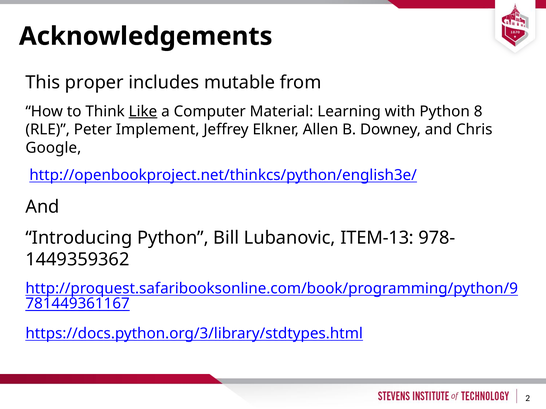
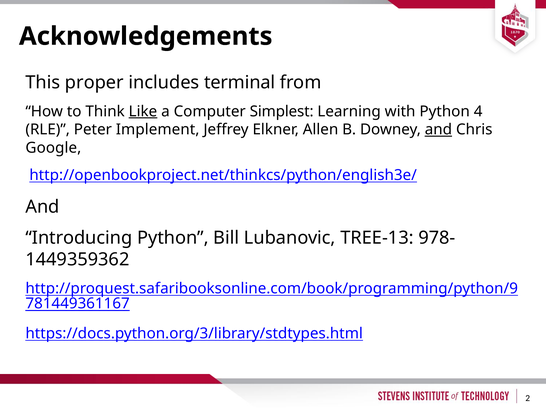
mutable: mutable -> terminal
Material: Material -> Simplest
8: 8 -> 4
and at (438, 130) underline: none -> present
ITEM-13: ITEM-13 -> TREE-13
